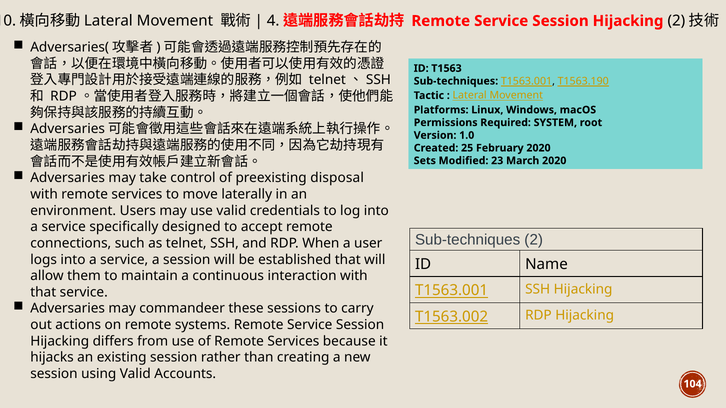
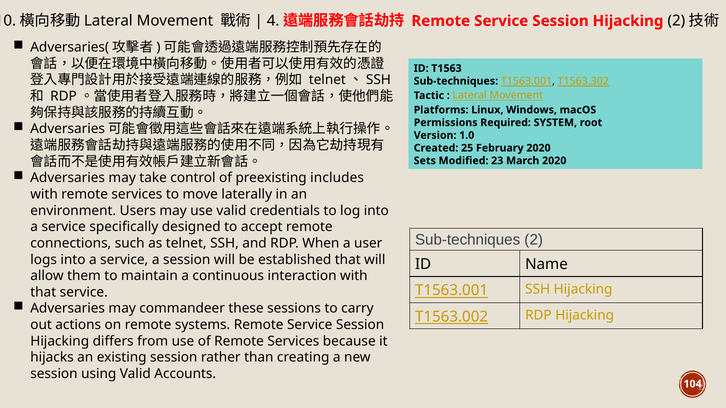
T1563.190: T1563.190 -> T1563.302
disposal: disposal -> includes
